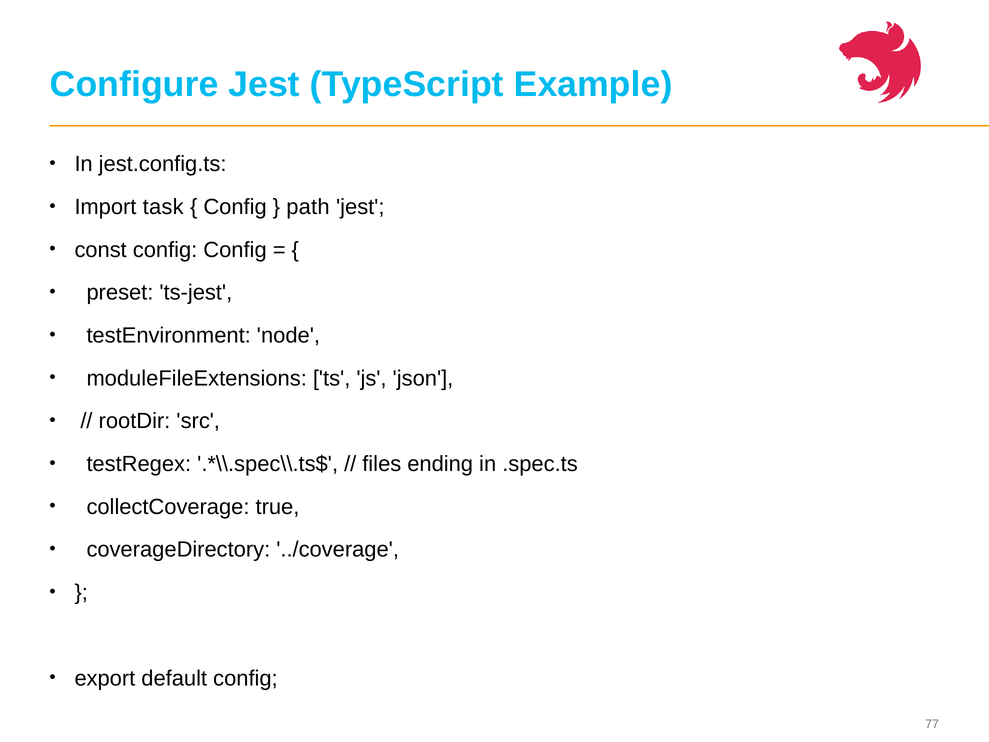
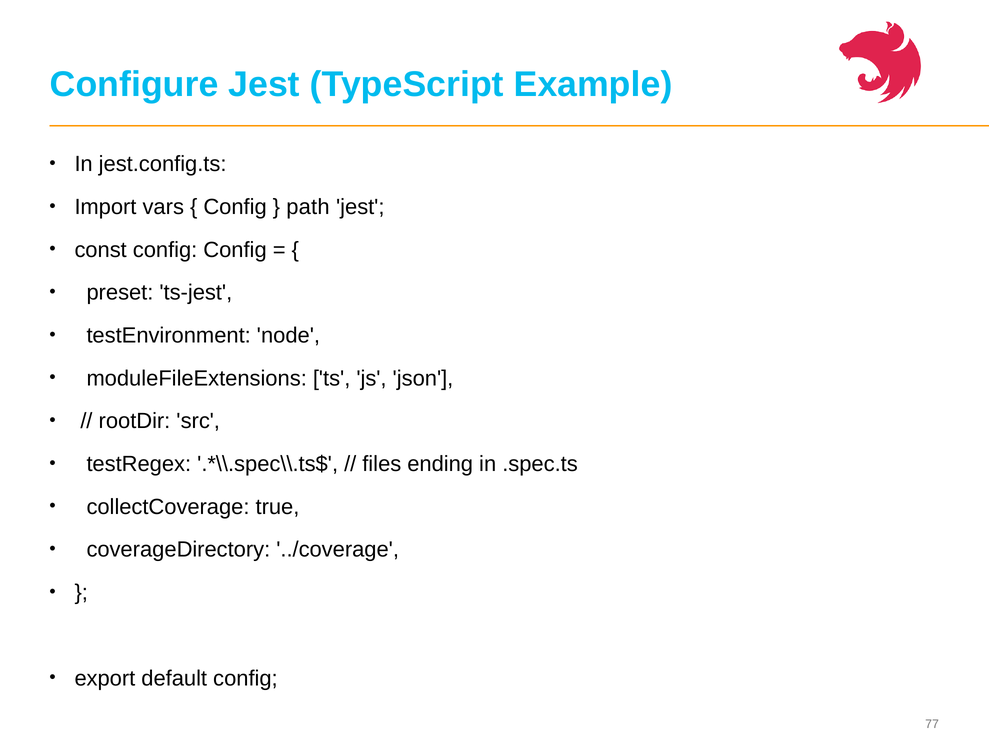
task: task -> vars
